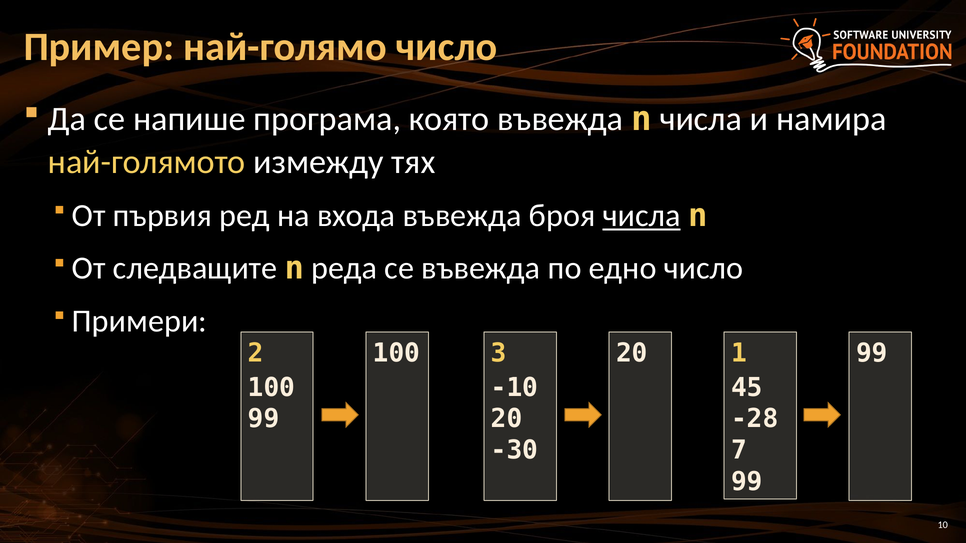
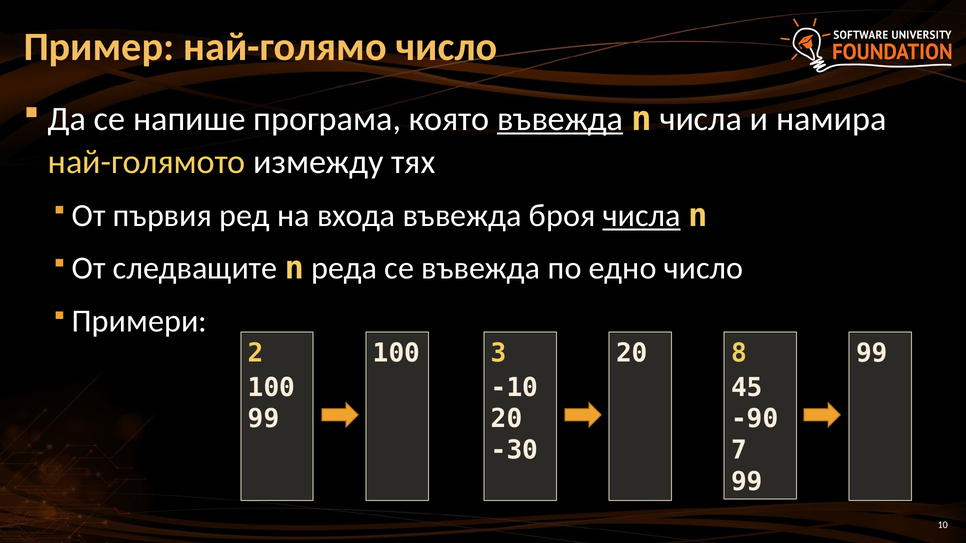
въвежда at (560, 119) underline: none -> present
1: 1 -> 8
-28: -28 -> -90
